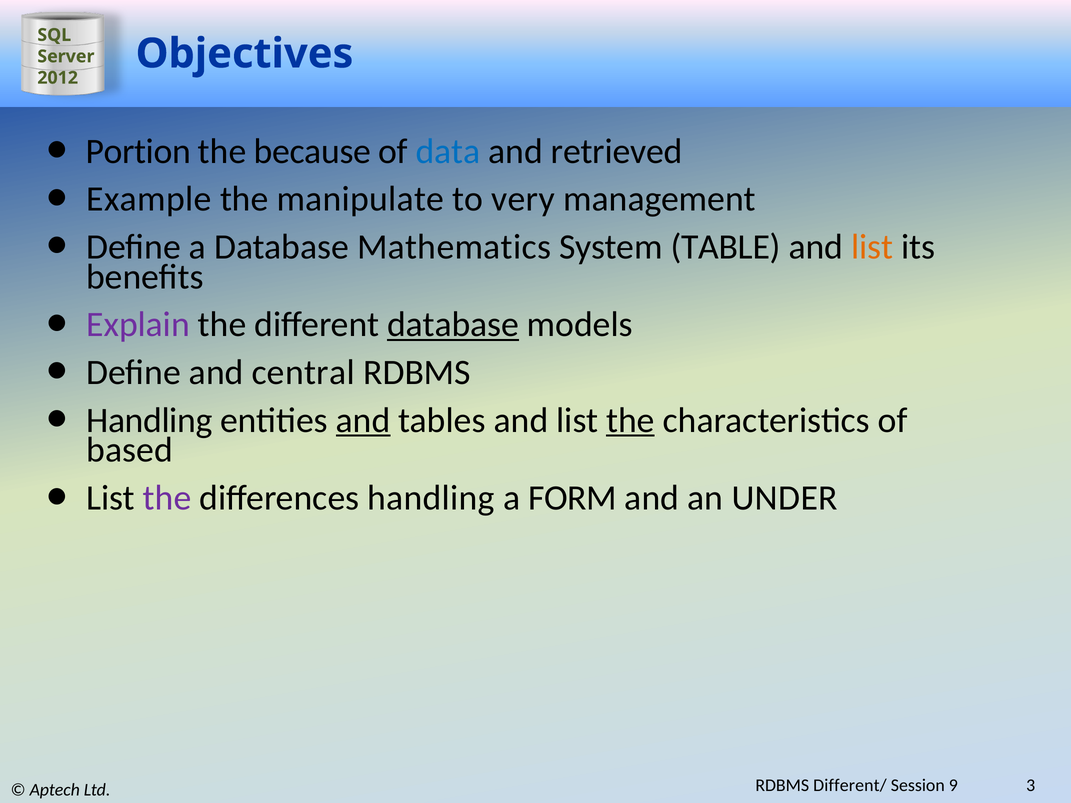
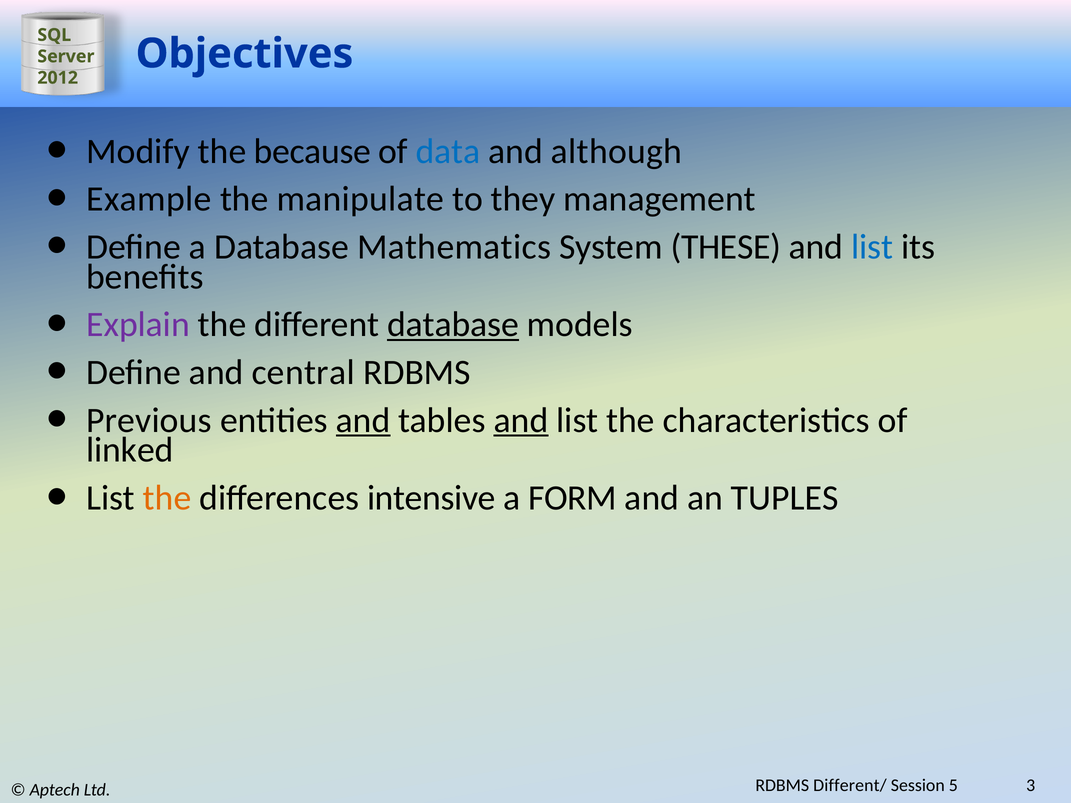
Portion: Portion -> Modify
retrieved: retrieved -> although
very: very -> they
TABLE: TABLE -> THESE
list at (872, 247) colour: orange -> blue
Handling at (149, 420): Handling -> Previous
and at (521, 420) underline: none -> present
the at (630, 420) underline: present -> none
based: based -> linked
the at (167, 498) colour: purple -> orange
differences handling: handling -> intensive
UNDER: UNDER -> TUPLES
9: 9 -> 5
